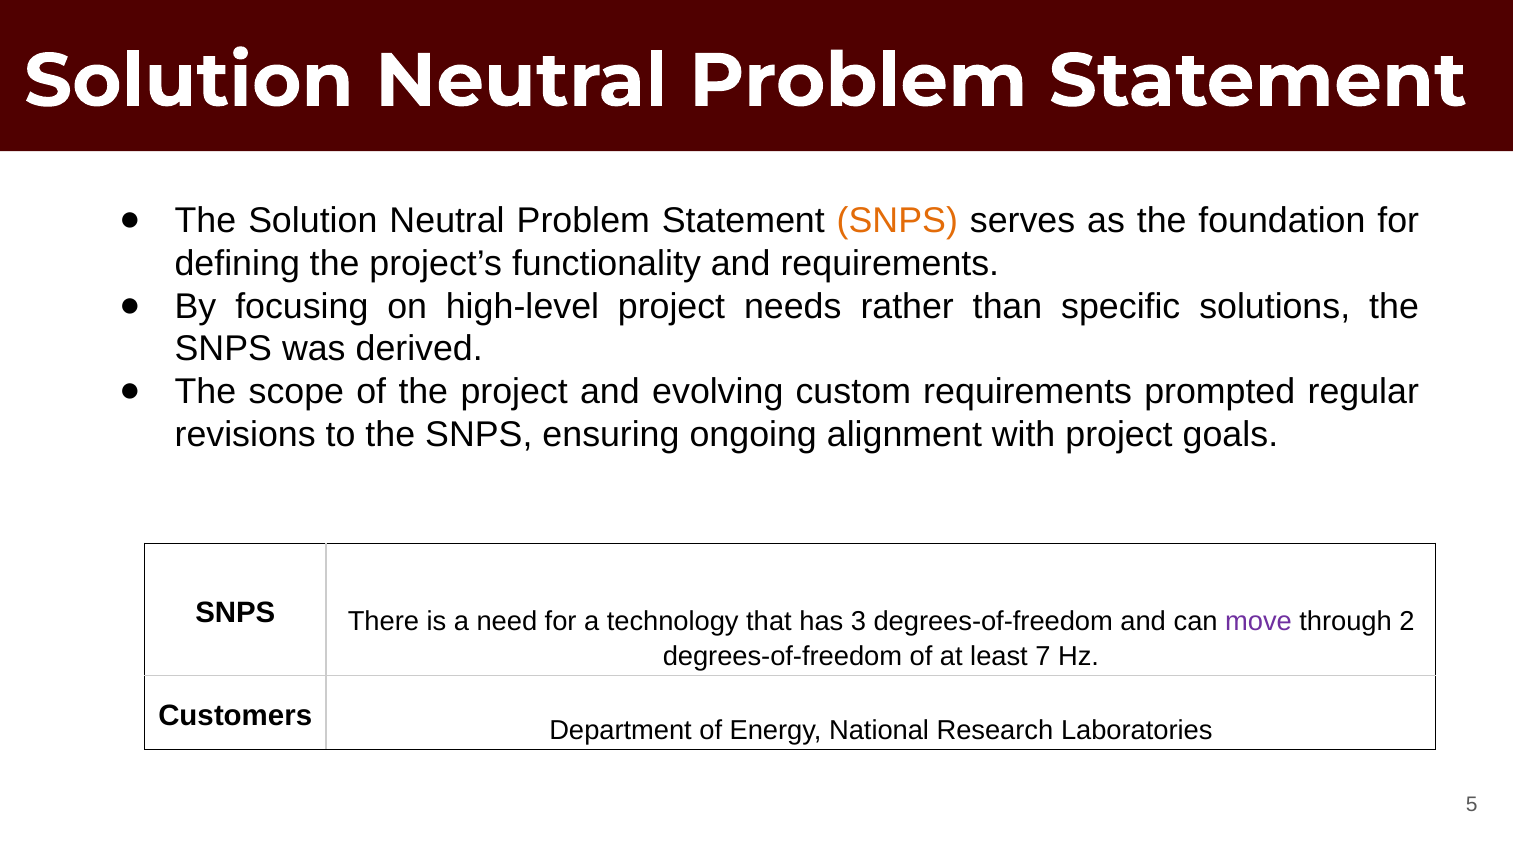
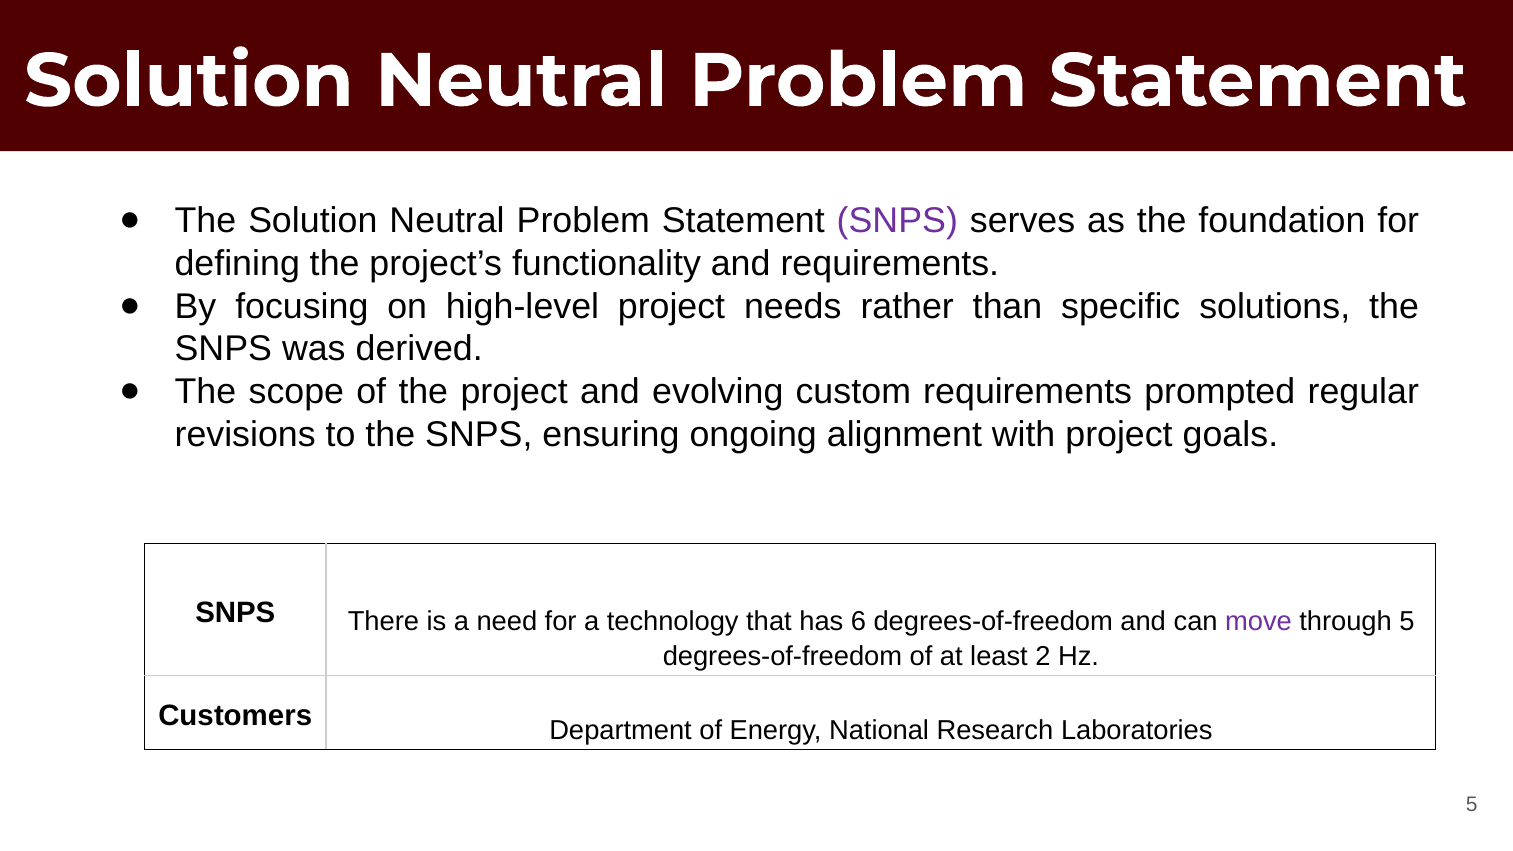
SNPS at (897, 221) colour: orange -> purple
3: 3 -> 6
through 2: 2 -> 5
7: 7 -> 2
